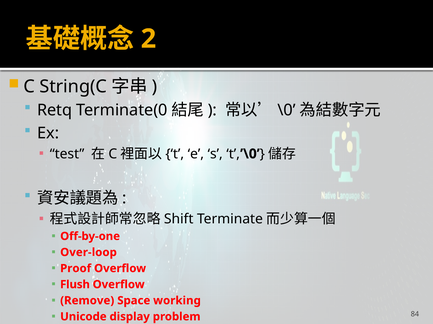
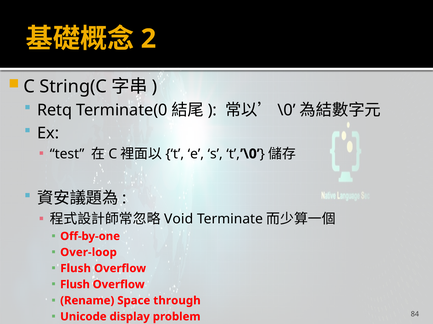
Shift: Shift -> Void
Proof at (76, 269): Proof -> Flush
Remove: Remove -> Rename
working: working -> through
